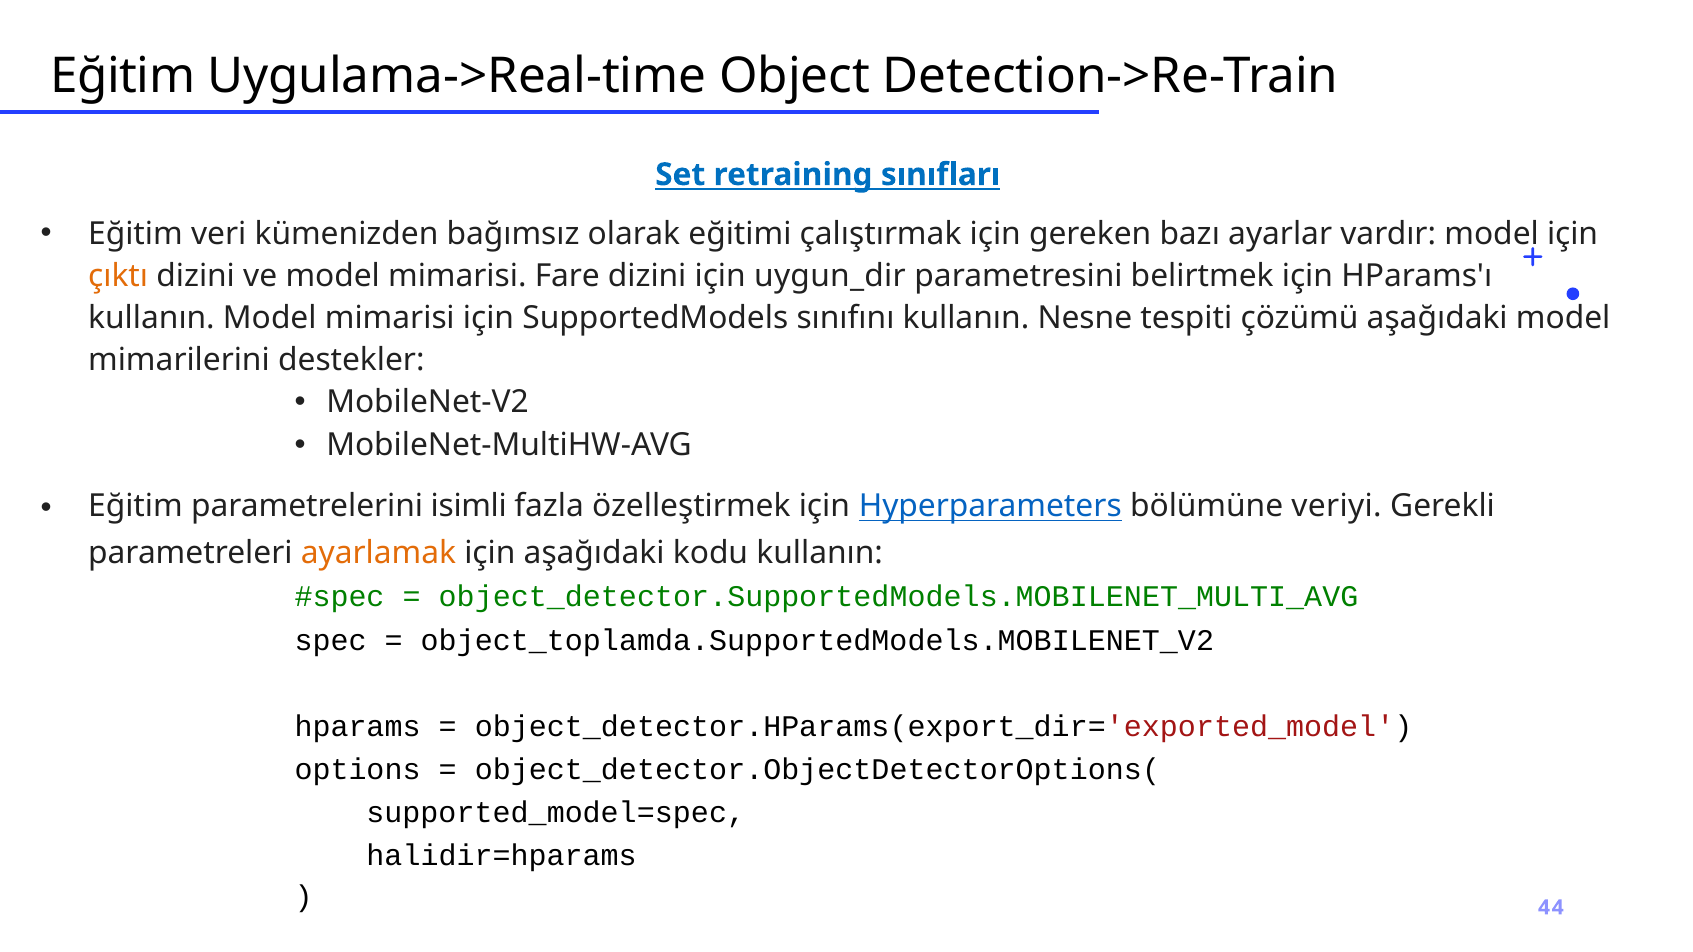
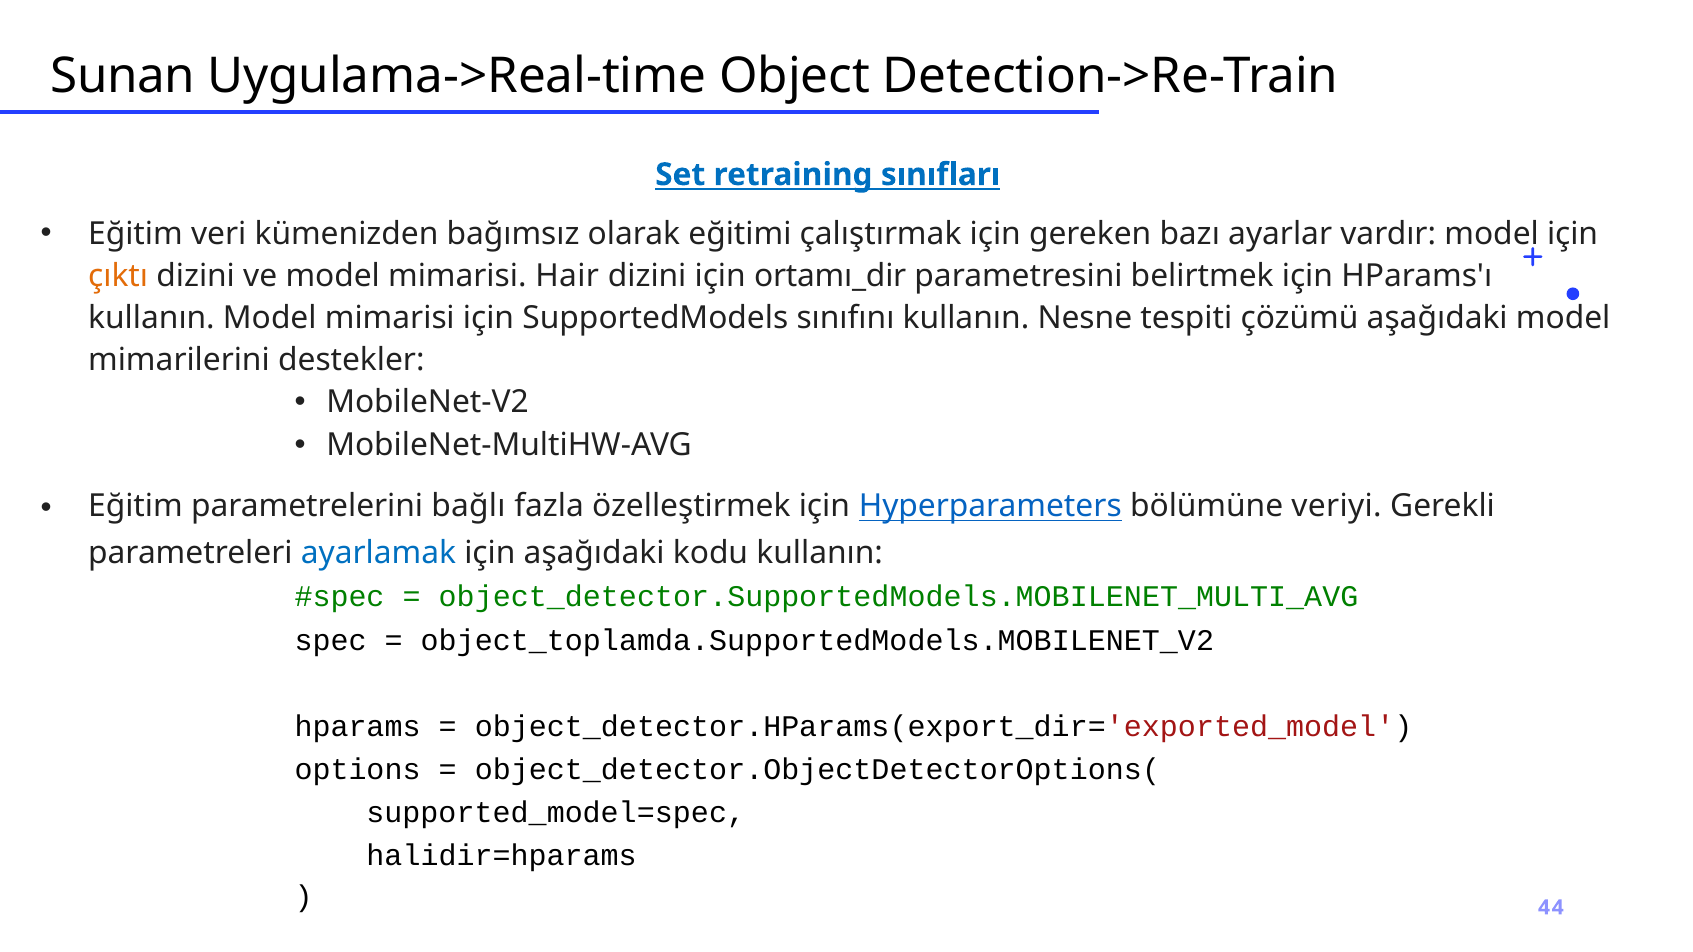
Eğitim at (123, 76): Eğitim -> Sunan
Fare: Fare -> Hair
uygun_dir: uygun_dir -> ortamı_dir
isimli: isimli -> bağlı
ayarlamak colour: orange -> blue
